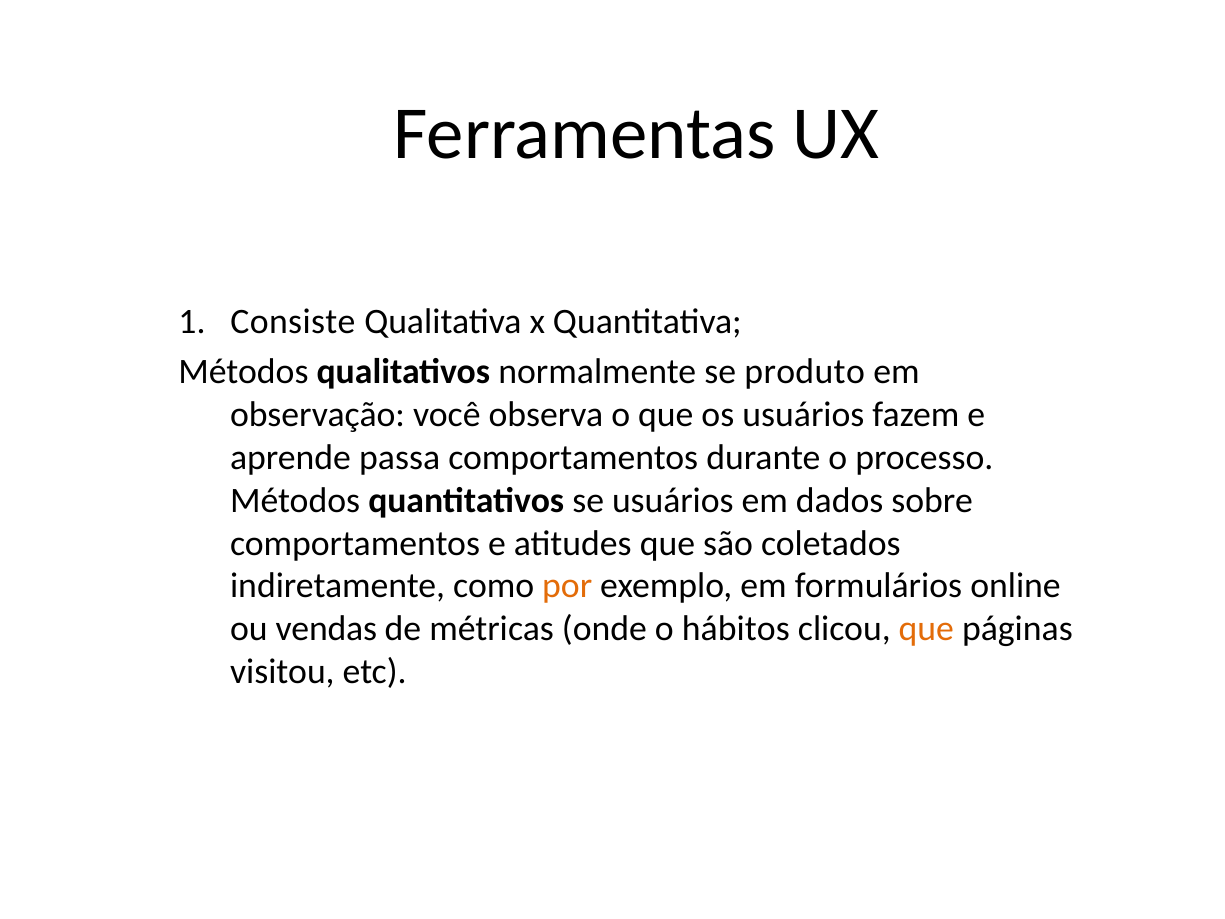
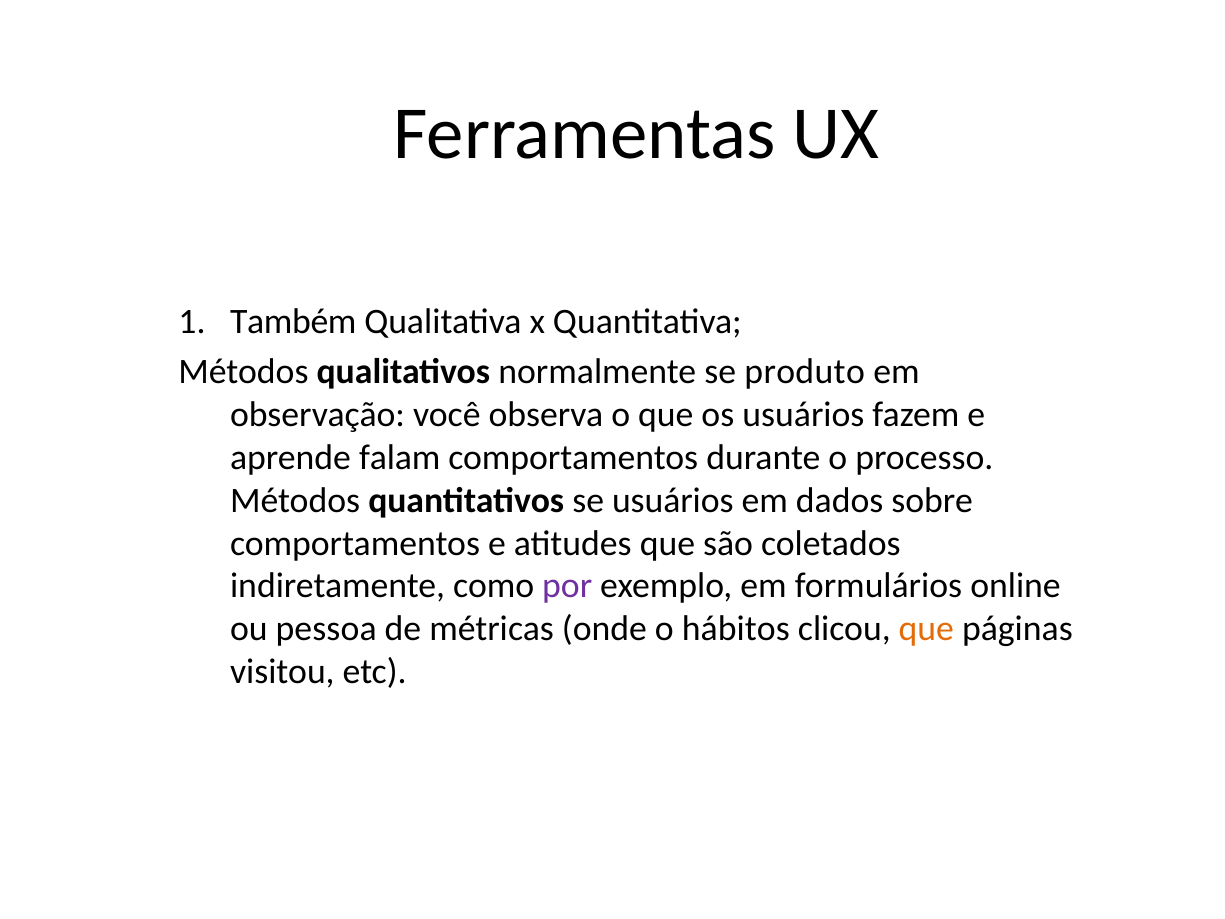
Consiste: Consiste -> Também
passa: passa -> falam
por colour: orange -> purple
vendas: vendas -> pessoa
